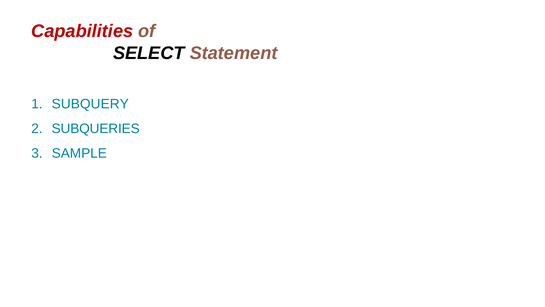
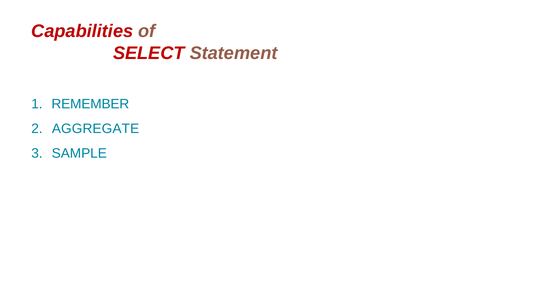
SELECT colour: black -> red
SUBQUERY: SUBQUERY -> REMEMBER
SUBQUERIES: SUBQUERIES -> AGGREGATE
